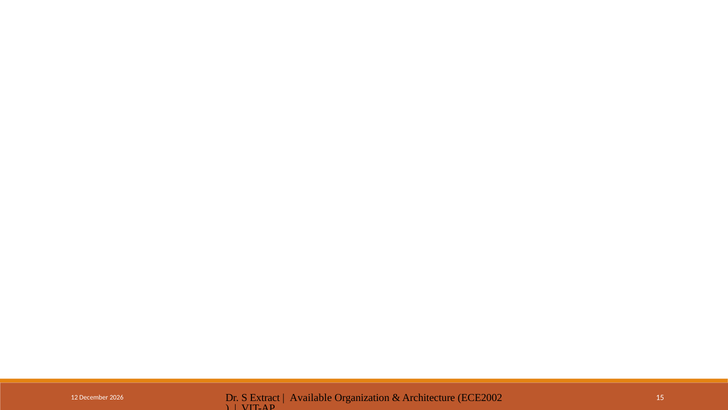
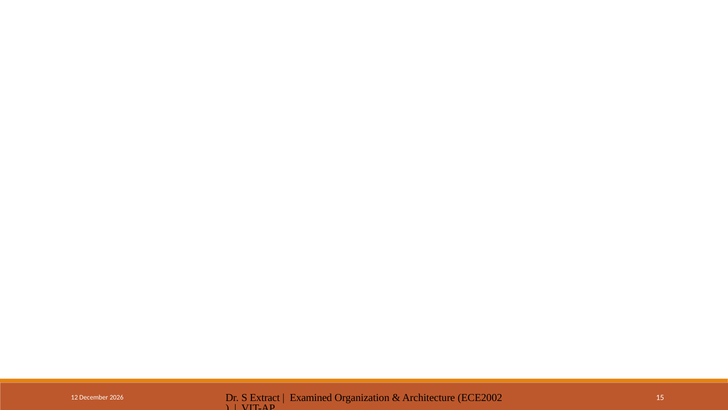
Available: Available -> Examined
